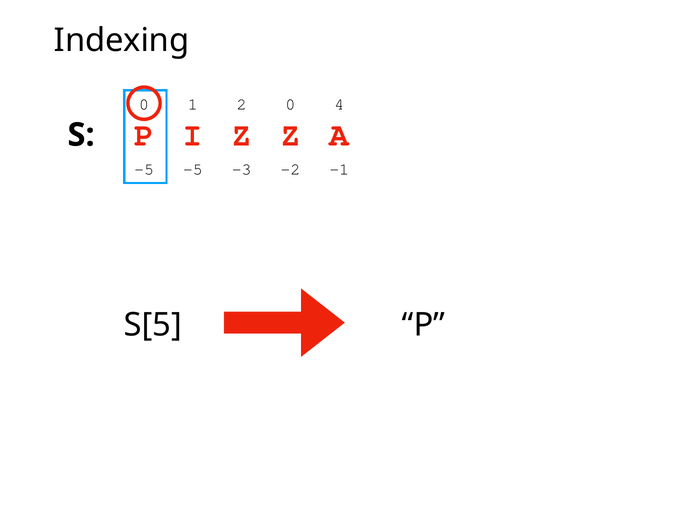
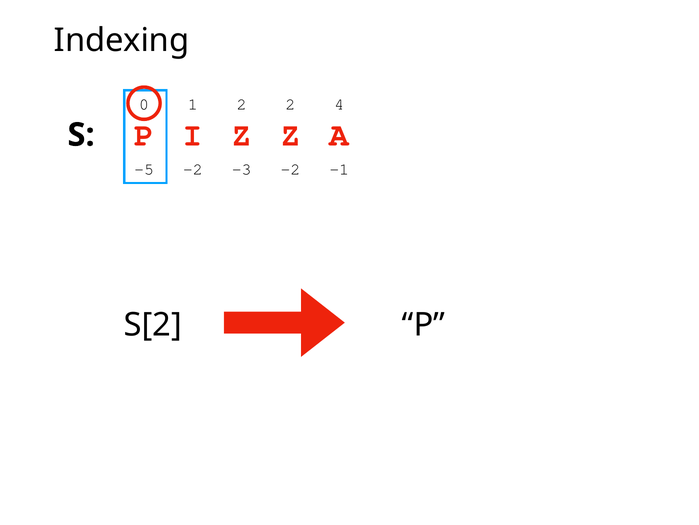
2 0: 0 -> 2
-5 -5: -5 -> -2
S[5: S[5 -> S[2
